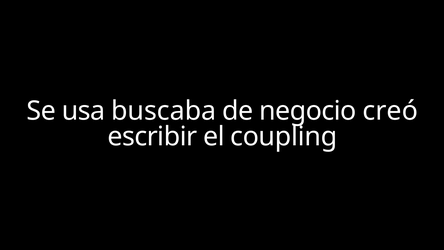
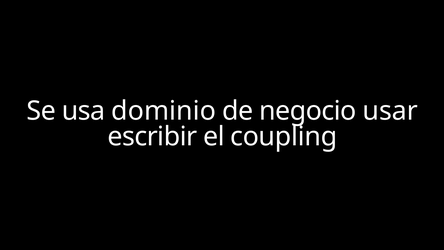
buscaba: buscaba -> dominio
creó: creó -> usar
